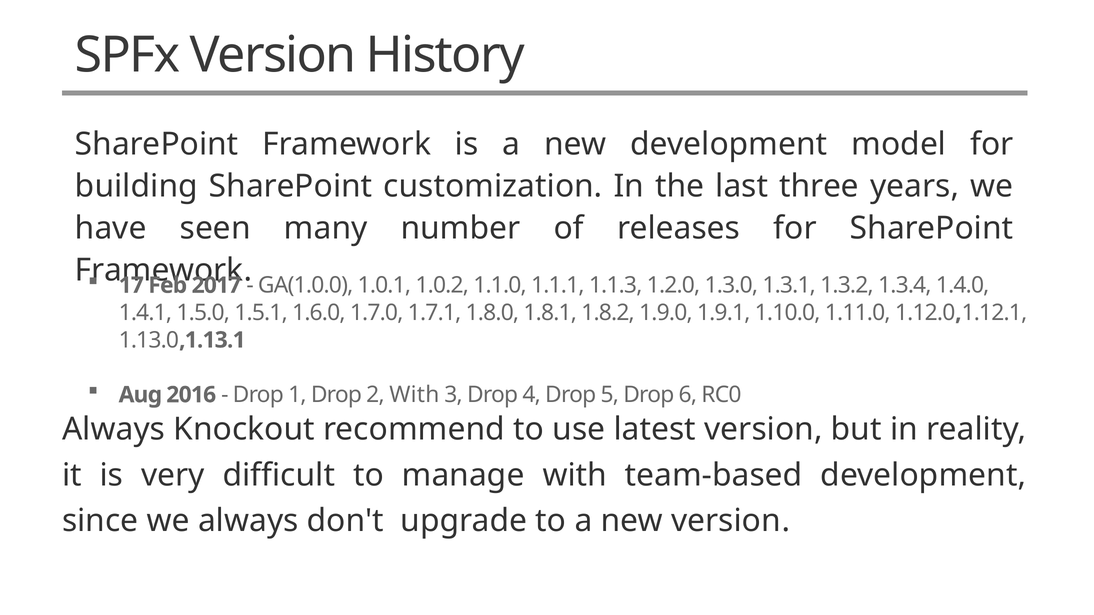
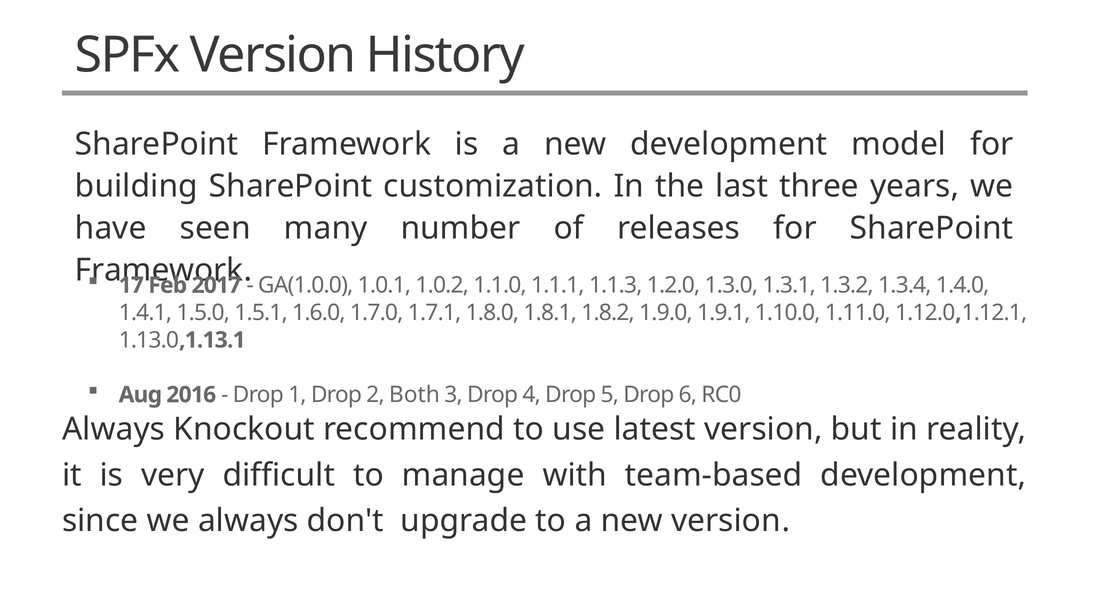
2 With: With -> Both
